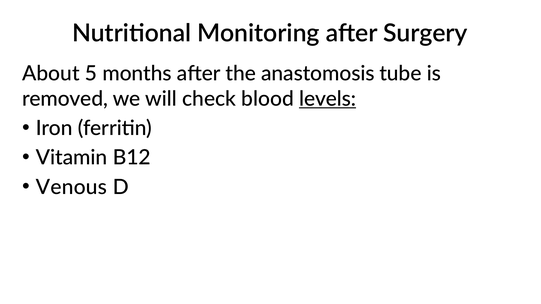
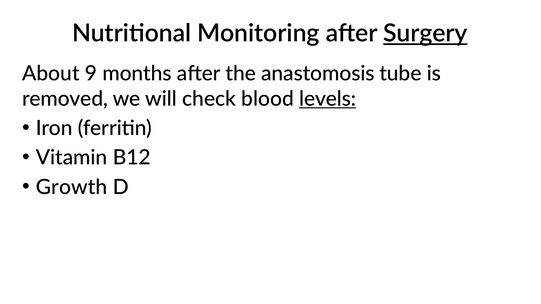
Surgery underline: none -> present
5: 5 -> 9
Venous: Venous -> Growth
